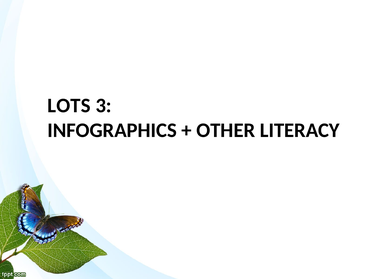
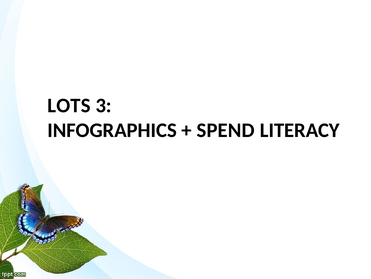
OTHER: OTHER -> SPEND
